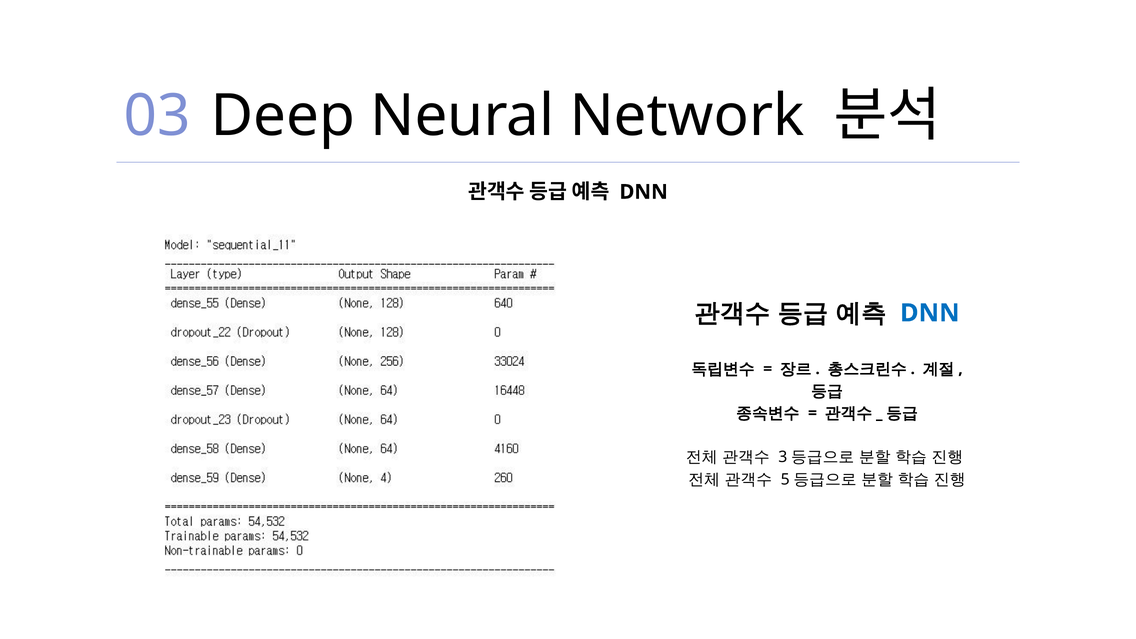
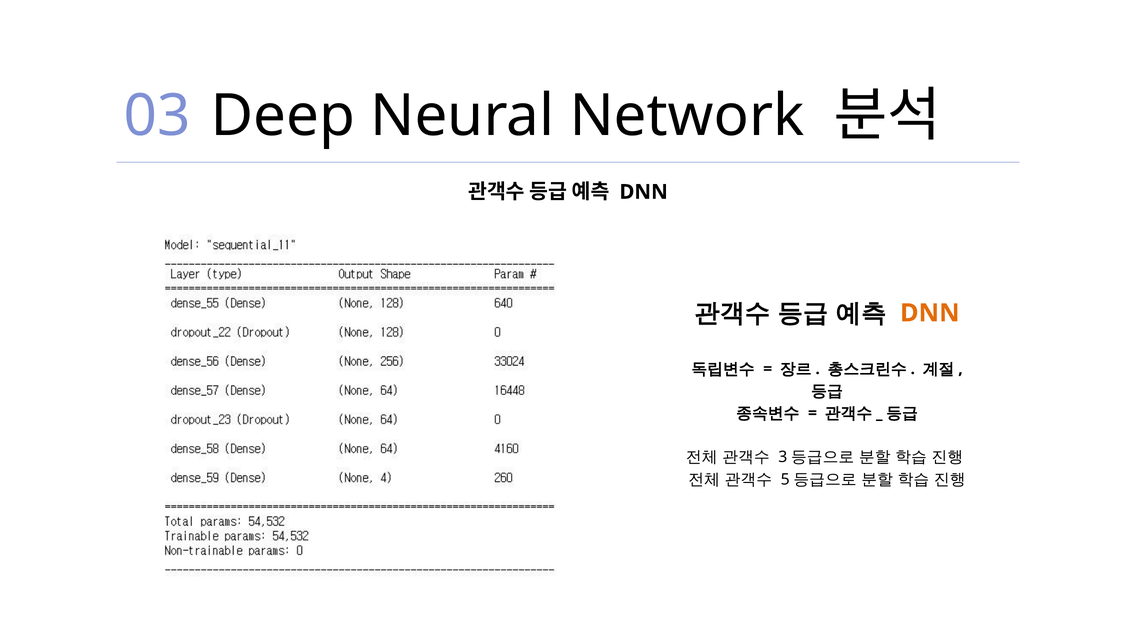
DNN at (930, 313) colour: blue -> orange
